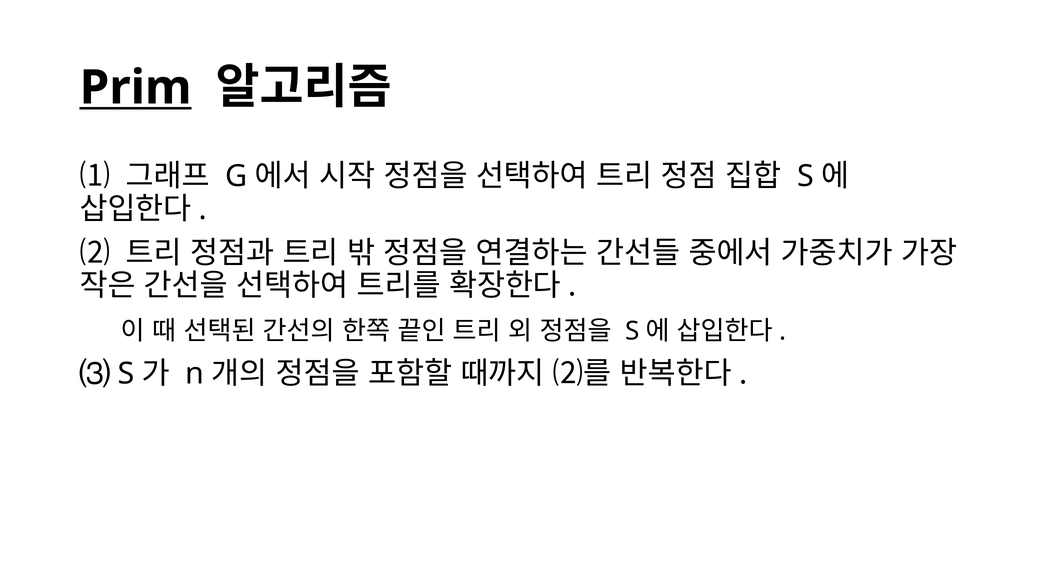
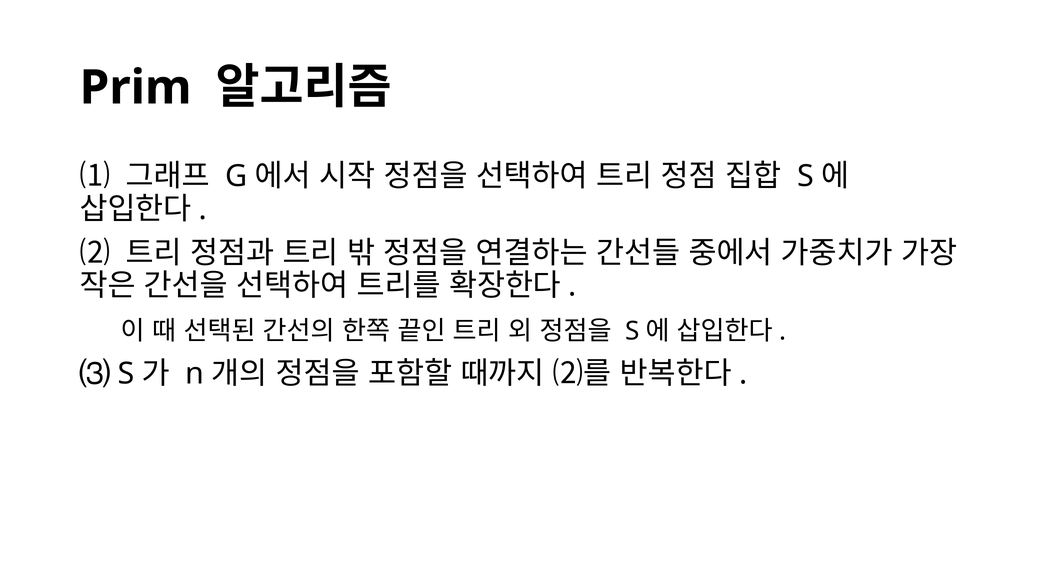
Prim underline: present -> none
